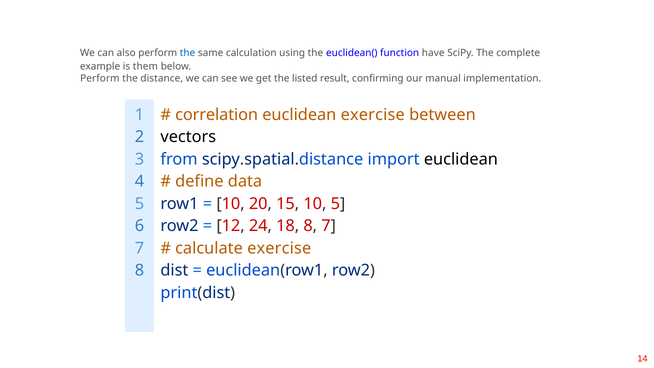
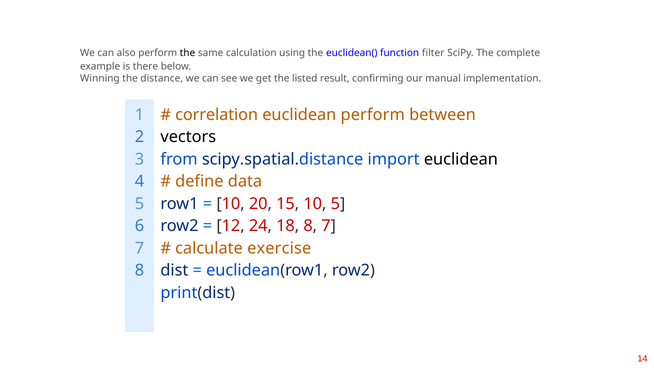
the at (188, 53) colour: blue -> black
have: have -> filter
them: them -> there
Perform at (100, 79): Perform -> Winning
euclidean exercise: exercise -> perform
